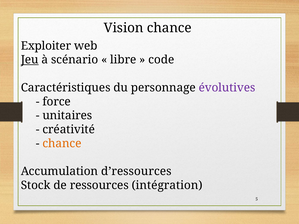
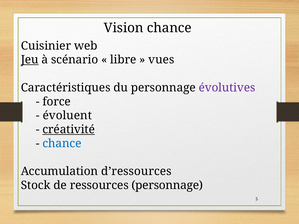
Exploiter: Exploiter -> Cuisinier
code: code -> vues
unitaires: unitaires -> évoluent
créativité underline: none -> present
chance at (62, 144) colour: orange -> blue
ressources intégration: intégration -> personnage
